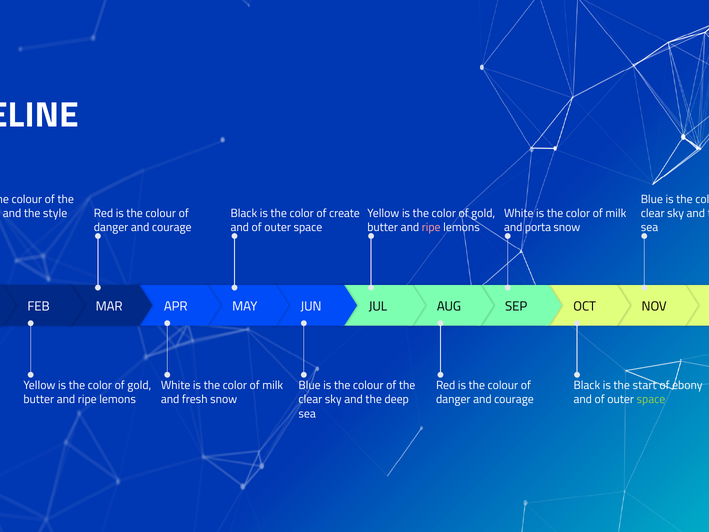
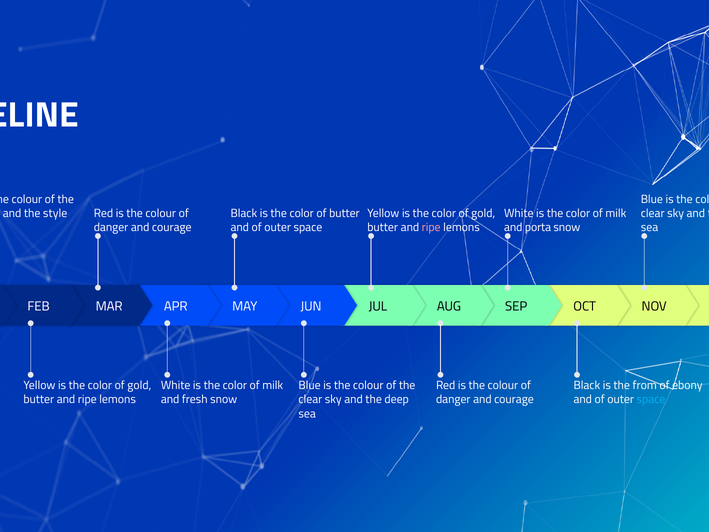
of create: create -> butter
start: start -> from
space at (651, 399) colour: light green -> light blue
